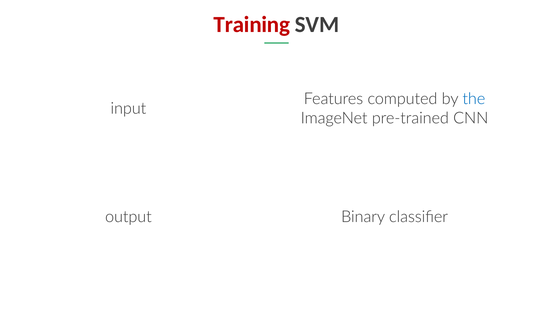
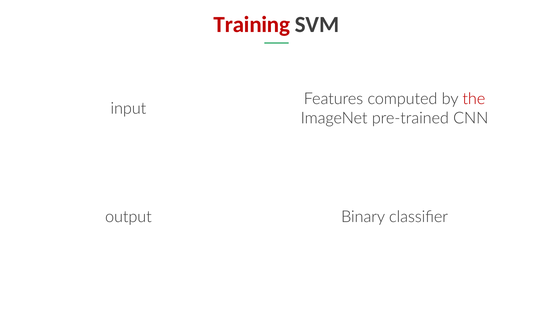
the colour: blue -> red
